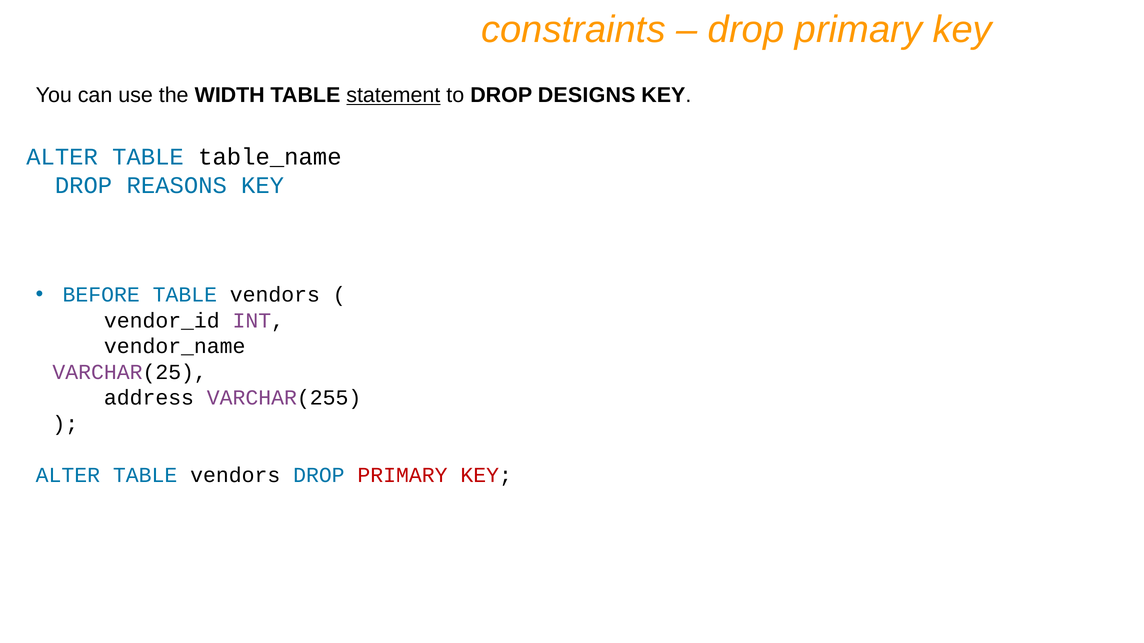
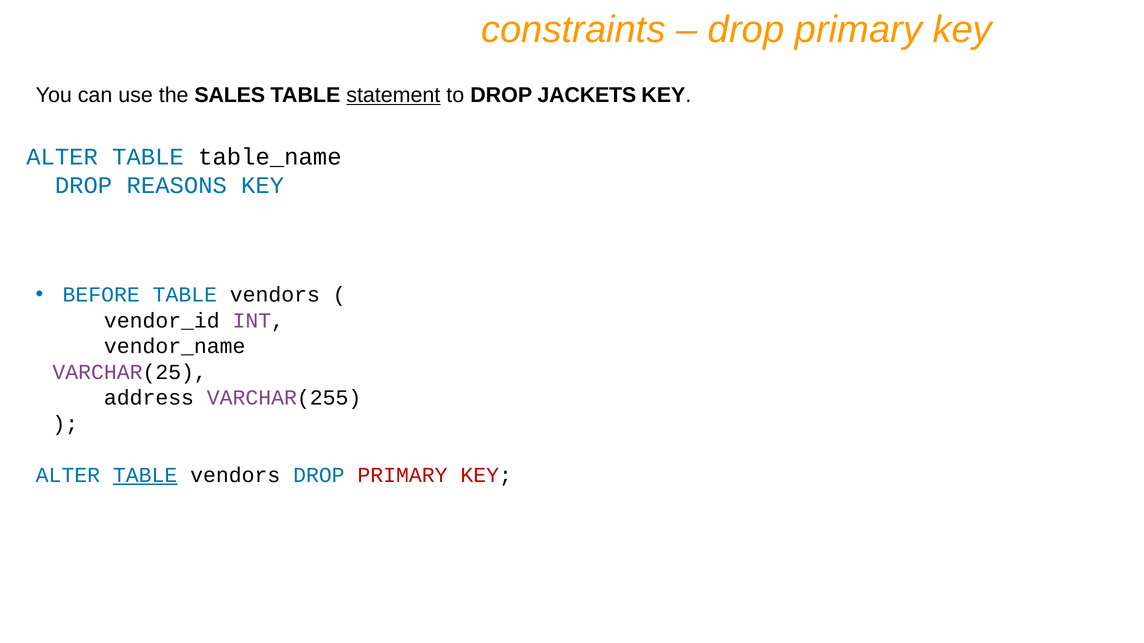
WIDTH: WIDTH -> SALES
DESIGNS: DESIGNS -> JACKETS
TABLE at (145, 475) underline: none -> present
